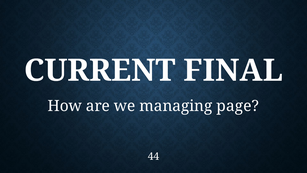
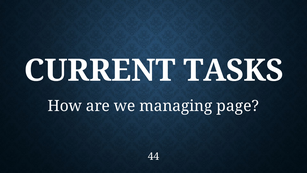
FINAL: FINAL -> TASKS
